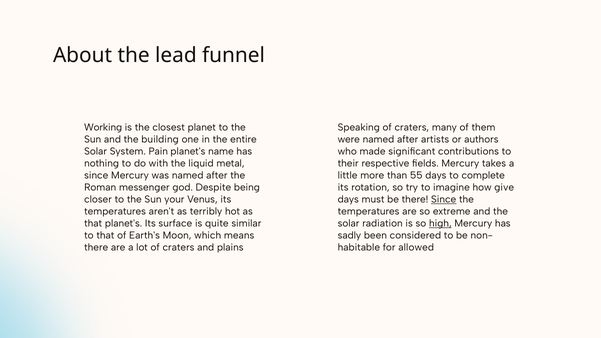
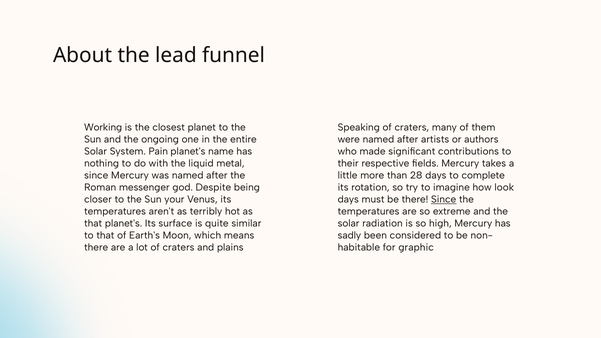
building: building -> ongoing
55: 55 -> 28
give: give -> look
high underline: present -> none
allowed: allowed -> graphic
